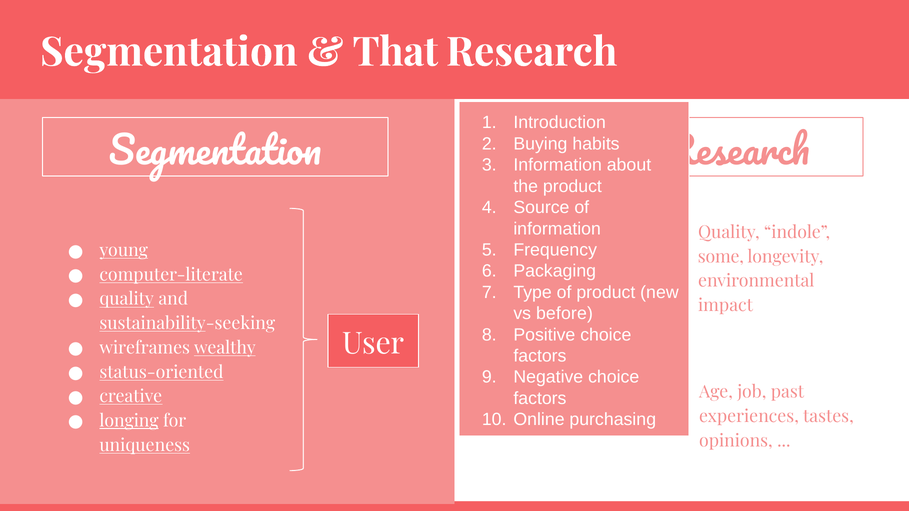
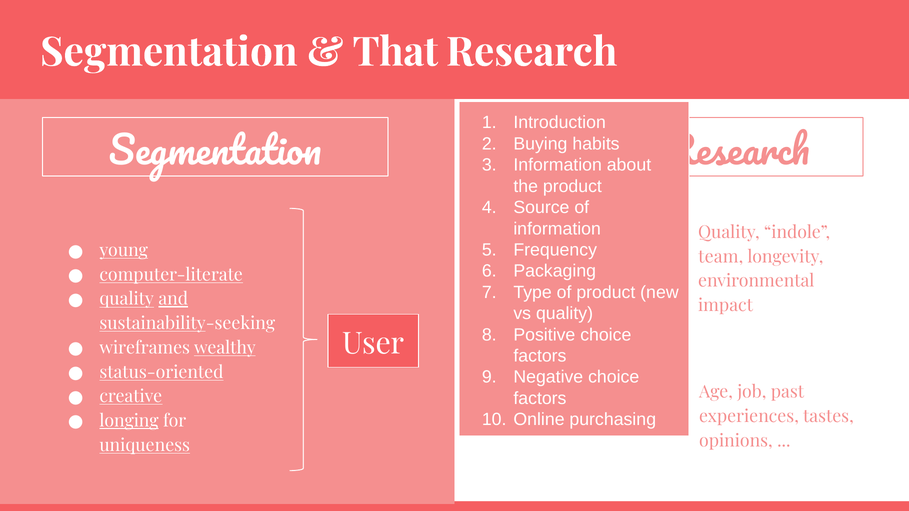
some: some -> team
and underline: none -> present
vs before: before -> quality
